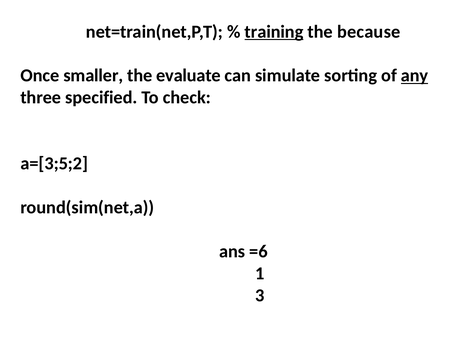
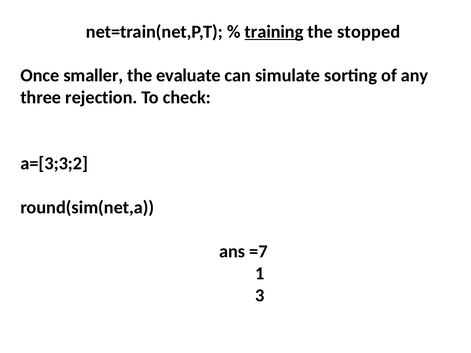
because: because -> stopped
any underline: present -> none
specified: specified -> rejection
a=[3;5;2: a=[3;5;2 -> a=[3;3;2
=6: =6 -> =7
